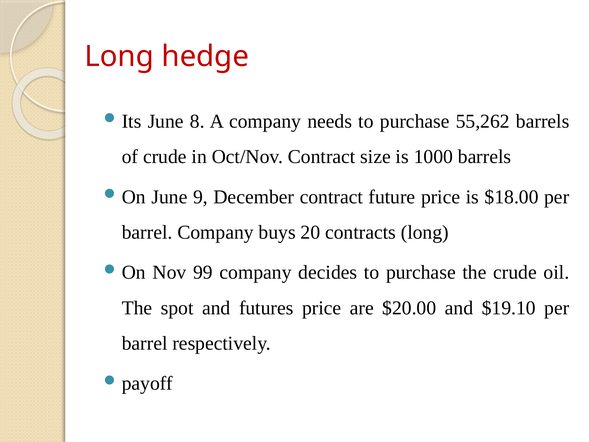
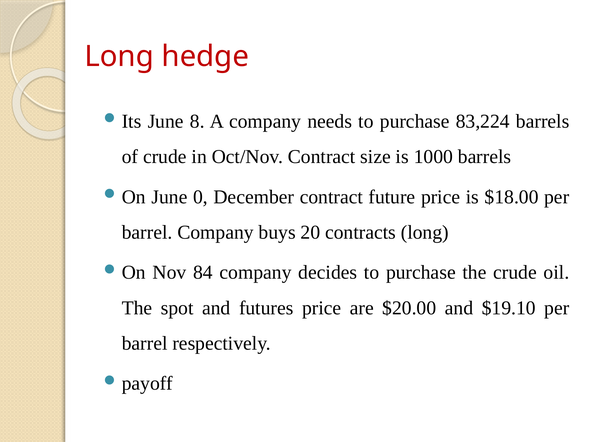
55,262: 55,262 -> 83,224
9: 9 -> 0
99: 99 -> 84
